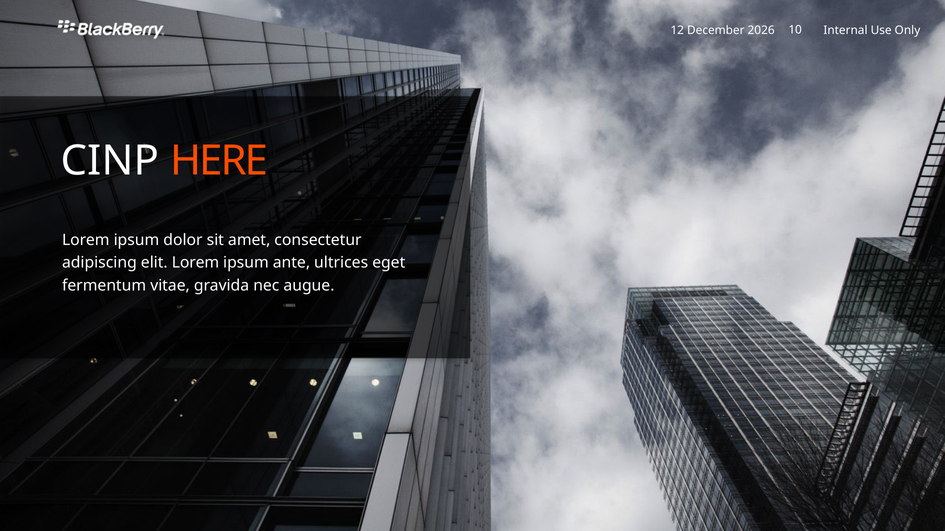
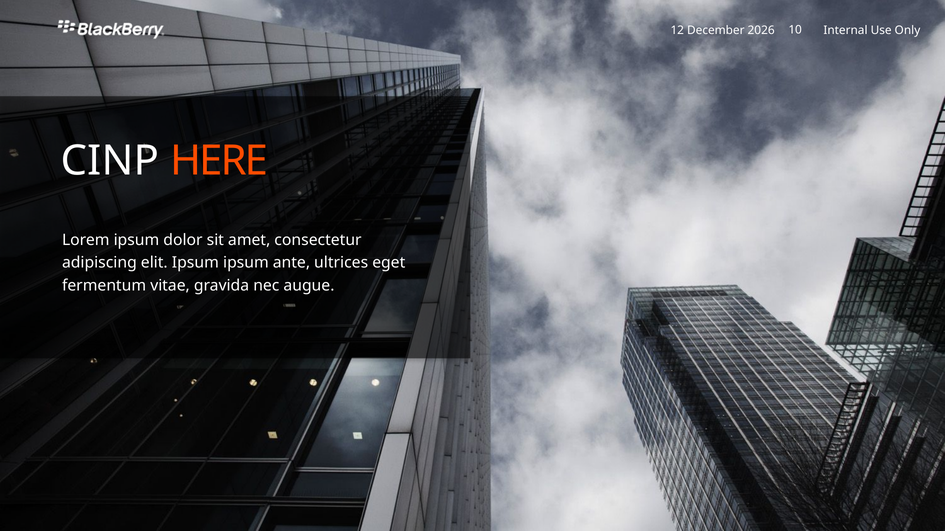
elit Lorem: Lorem -> Ipsum
